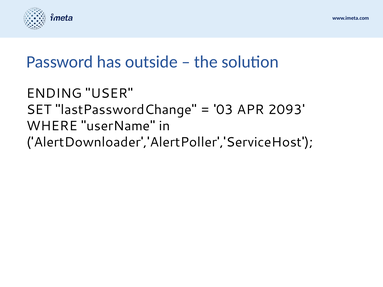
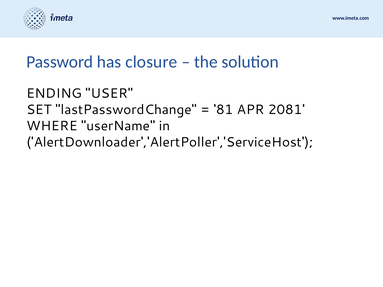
outside: outside -> closure
03: 03 -> 81
2093: 2093 -> 2081
